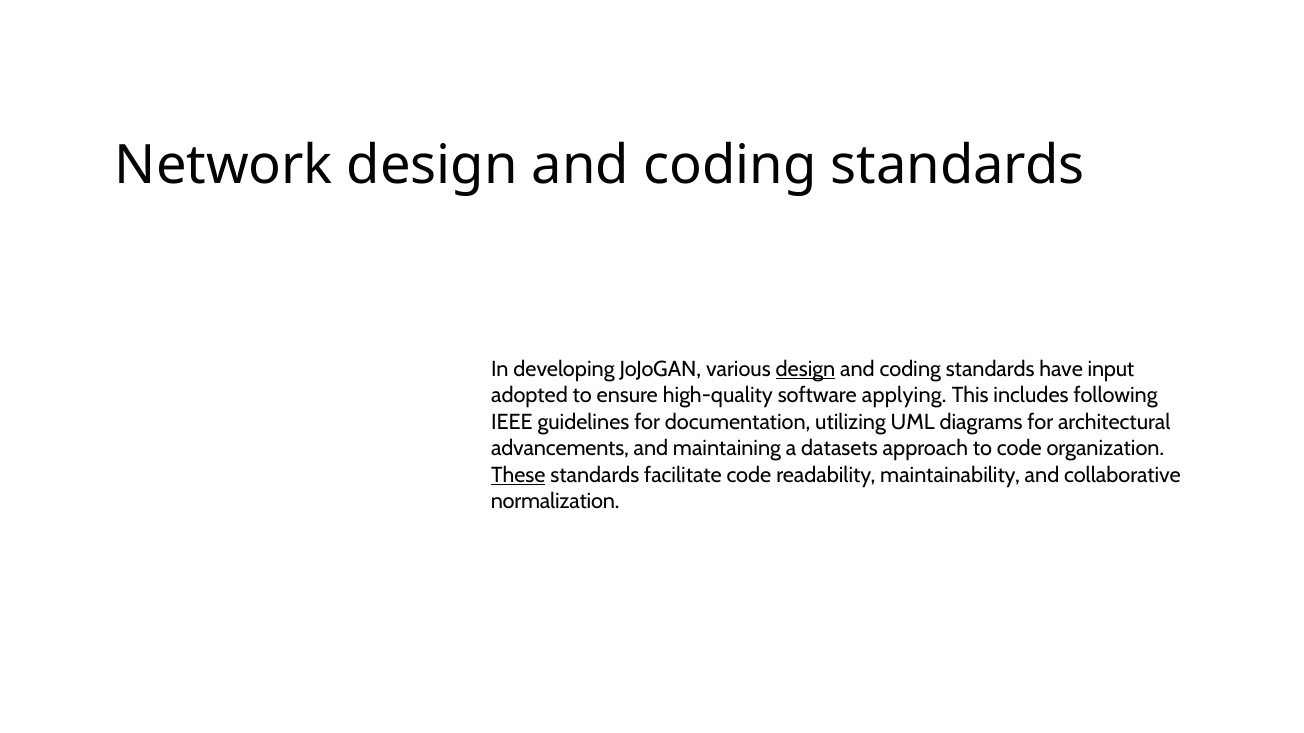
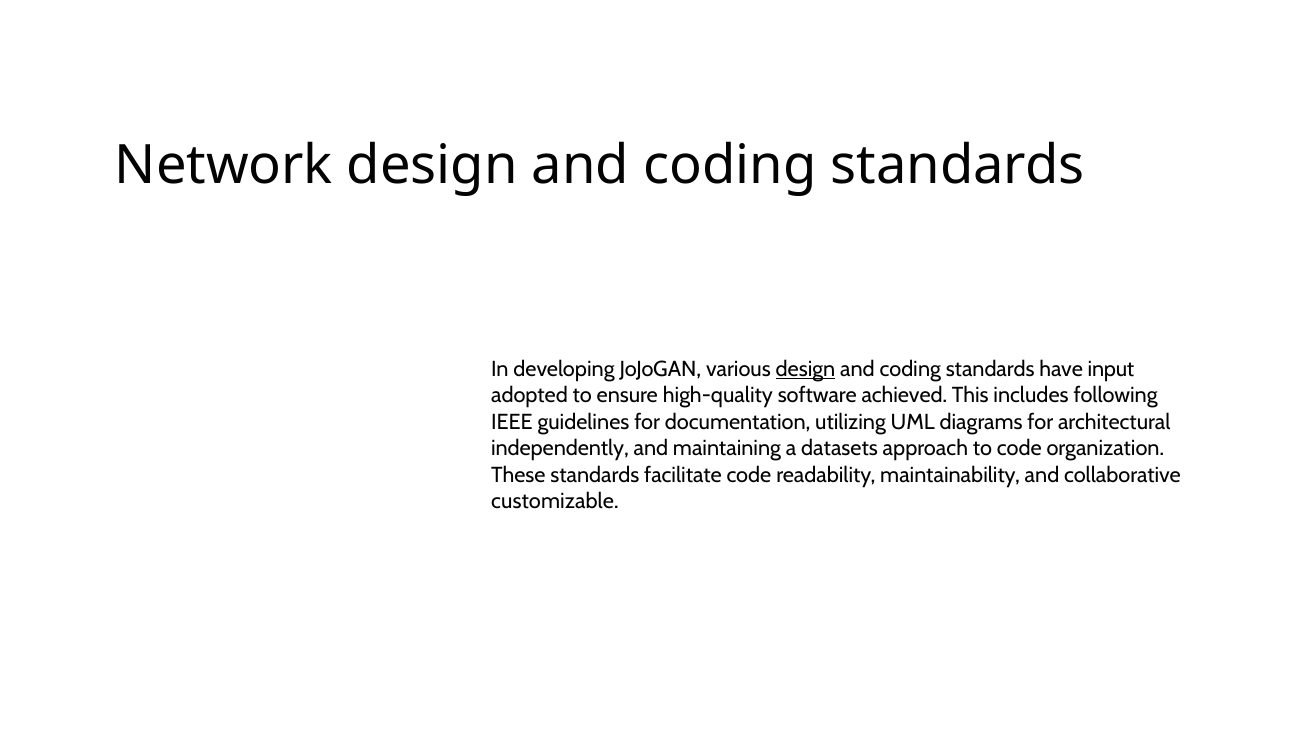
applying: applying -> achieved
advancements: advancements -> independently
These underline: present -> none
normalization: normalization -> customizable
